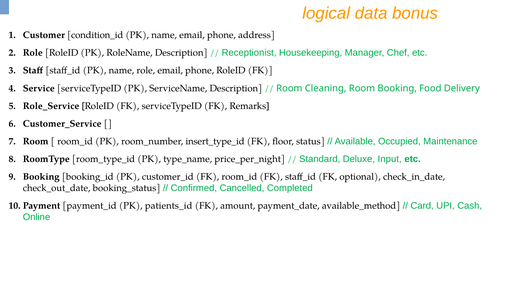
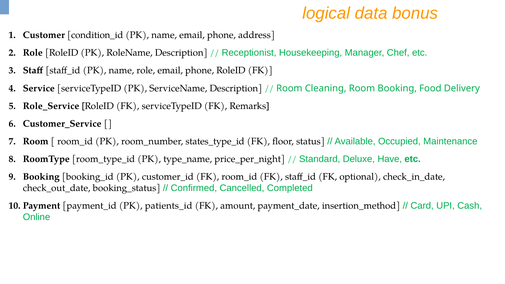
insert_type_id: insert_type_id -> states_type_id
Input: Input -> Have
available_method: available_method -> insertion_method
